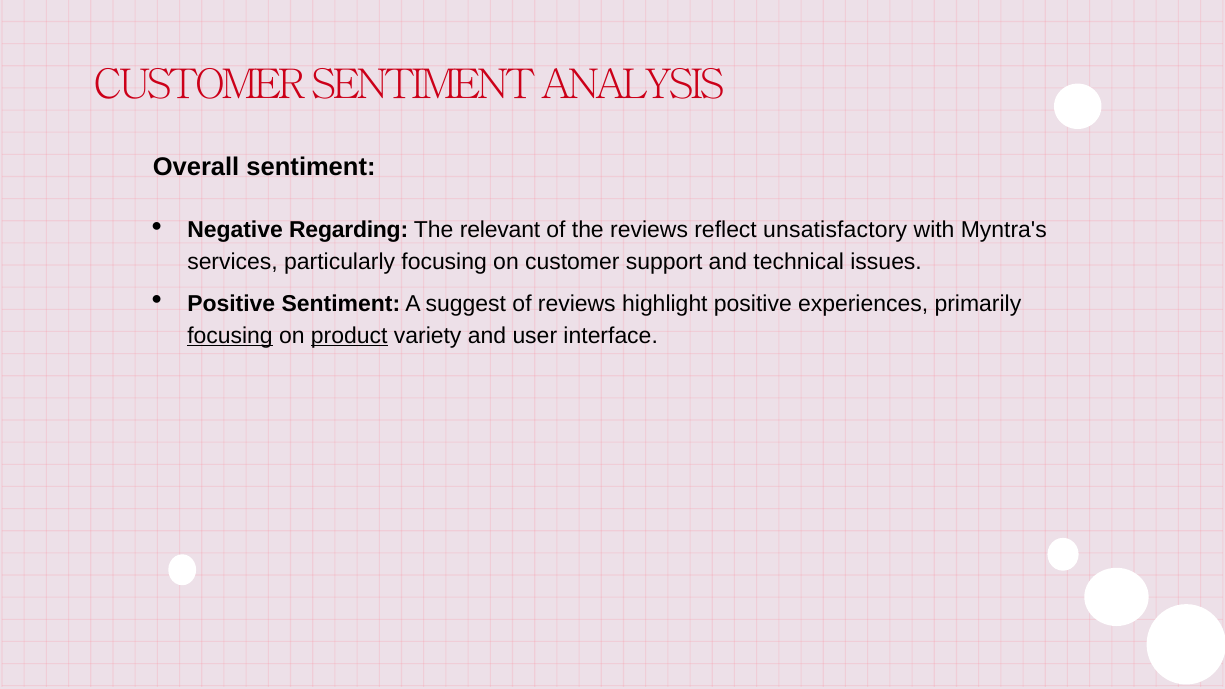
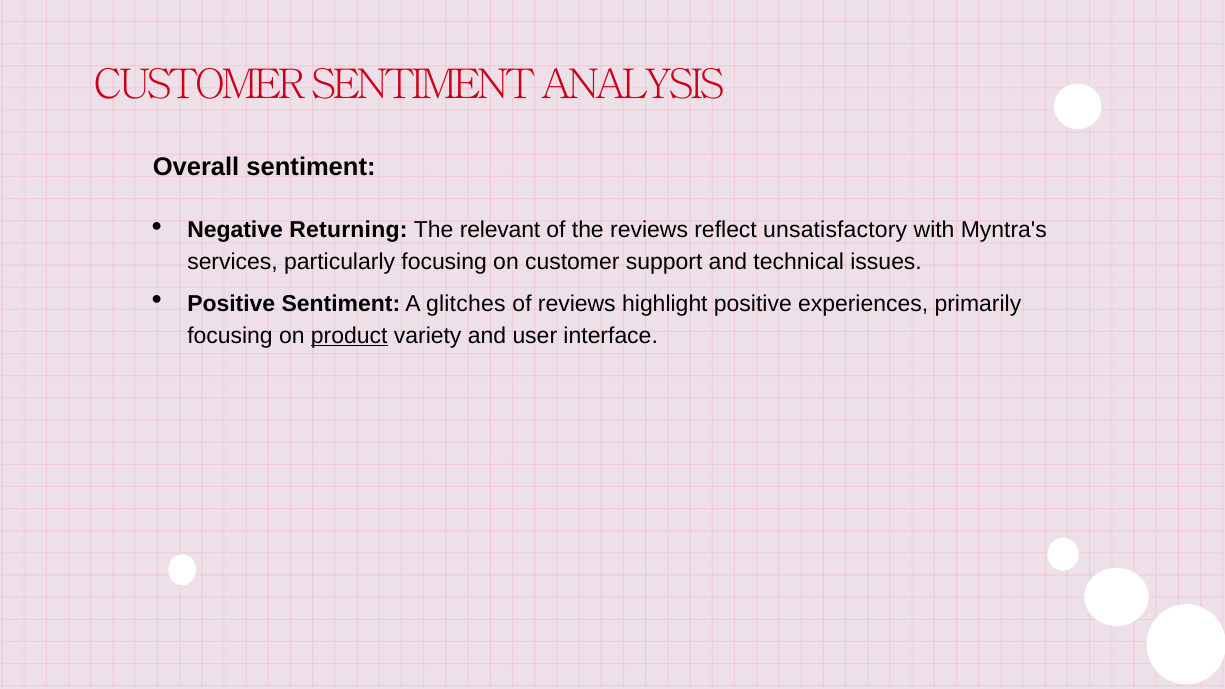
Regarding: Regarding -> Returning
suggest: suggest -> glitches
focusing at (230, 336) underline: present -> none
